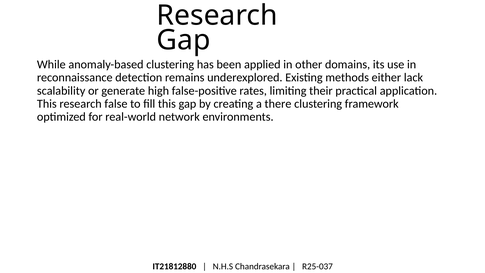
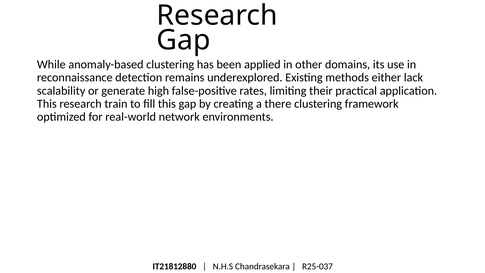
false: false -> train
